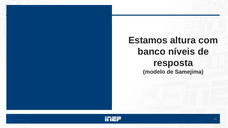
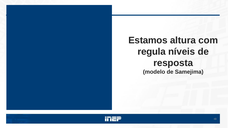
banco: banco -> regula
